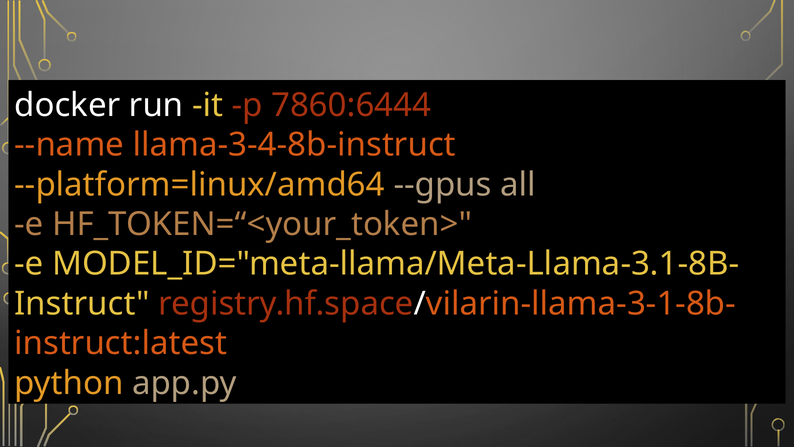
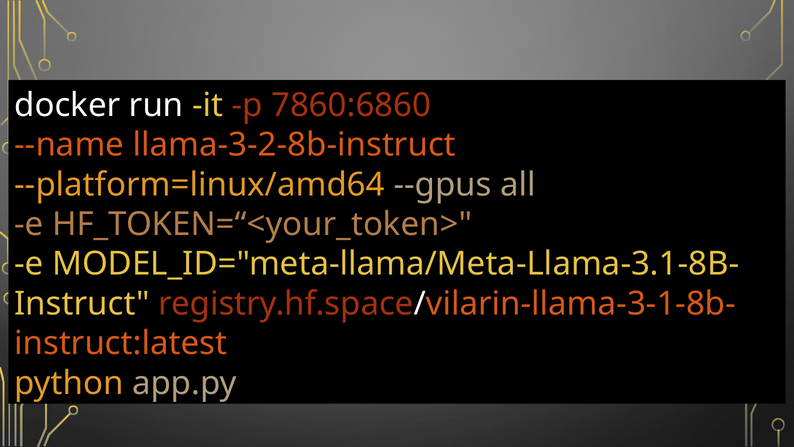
7860:6444: 7860:6444 -> 7860:6860
llama-3-4-8b-instruct: llama-3-4-8b-instruct -> llama-3-2-8b-instruct
